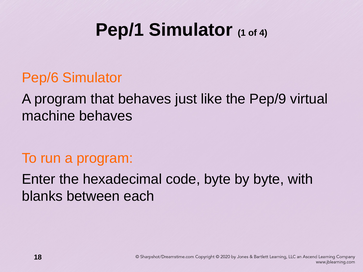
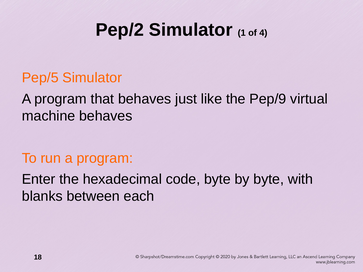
Pep/1: Pep/1 -> Pep/2
Pep/6: Pep/6 -> Pep/5
